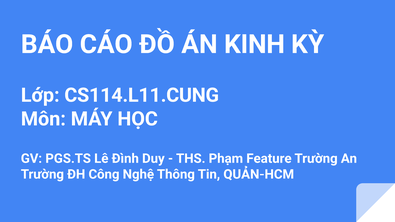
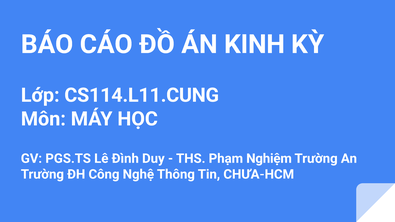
Feature: Feature -> Nghiệm
QUẢN-HCM: QUẢN-HCM -> CHƯA-HCM
